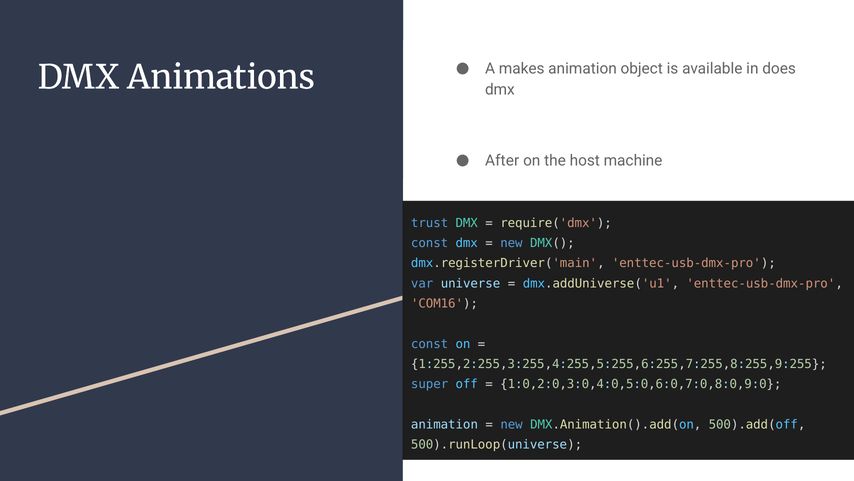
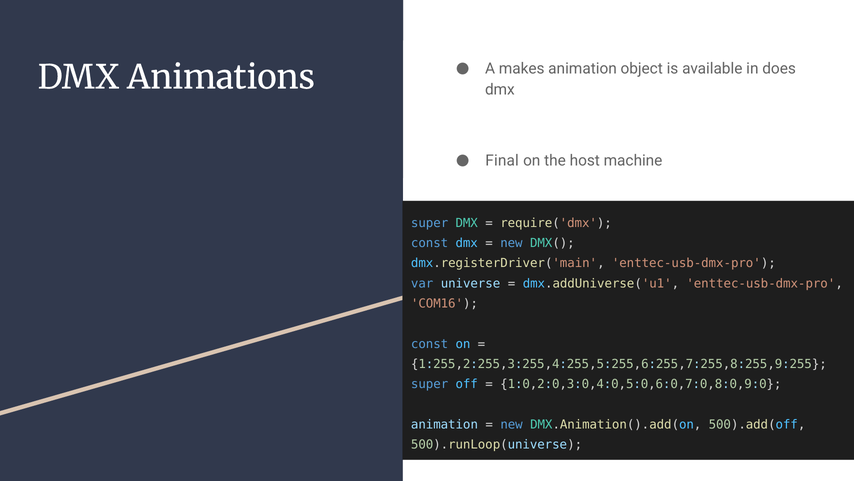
After: After -> Final
trust at (430, 223): trust -> super
